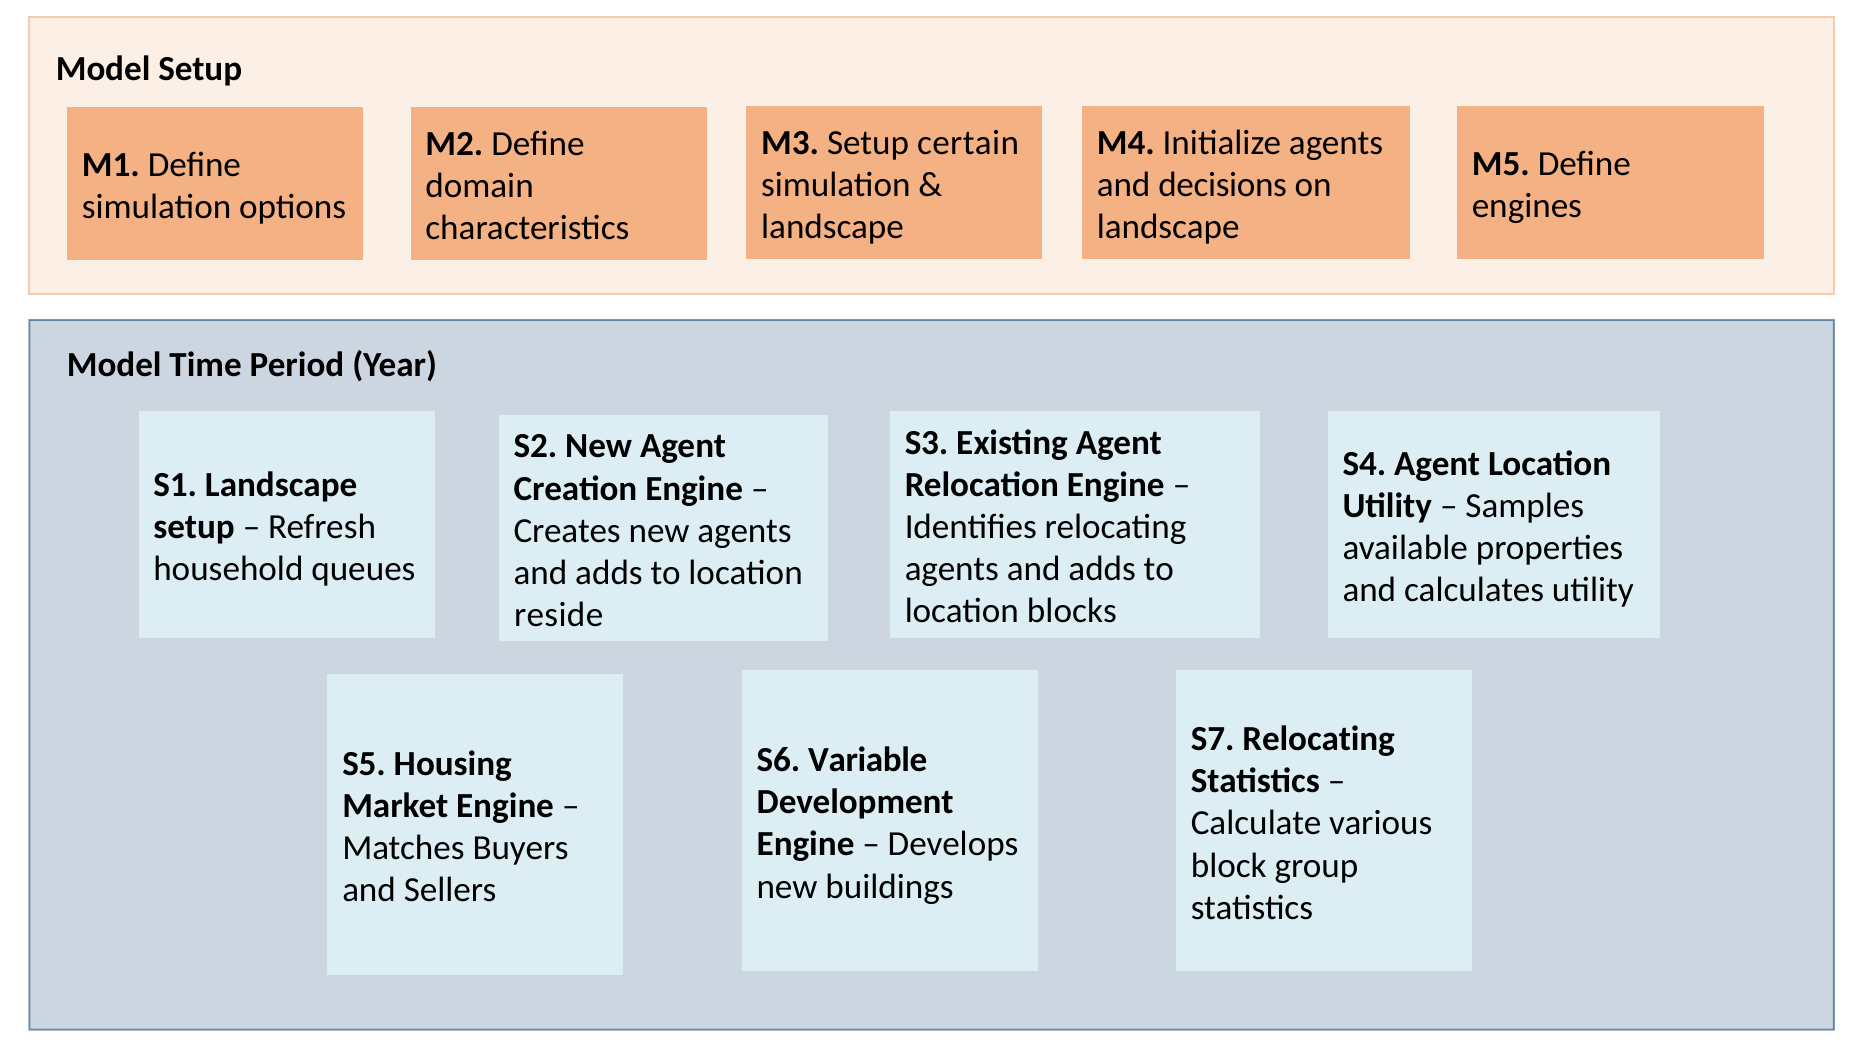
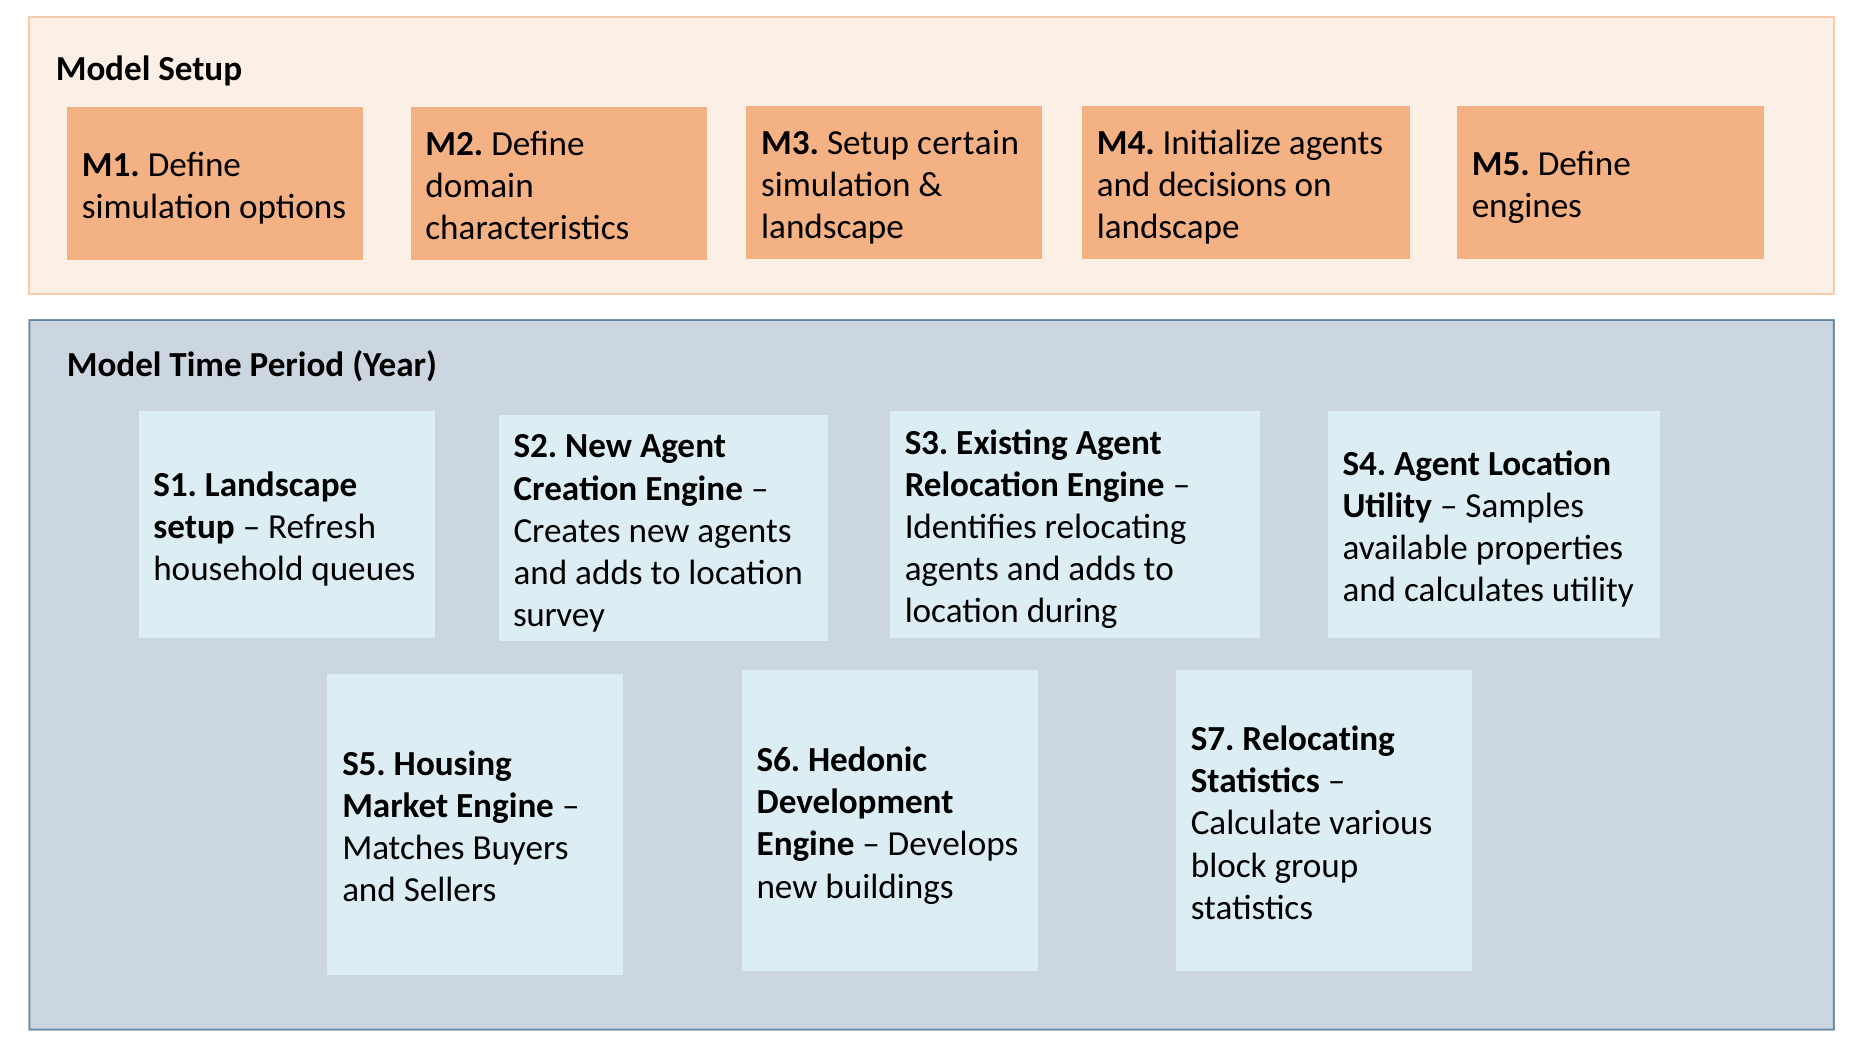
blocks: blocks -> during
reside: reside -> survey
Variable: Variable -> Hedonic
